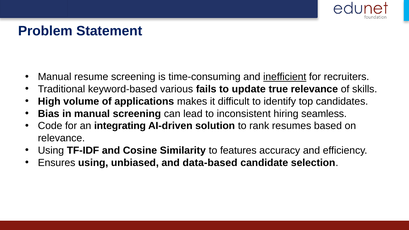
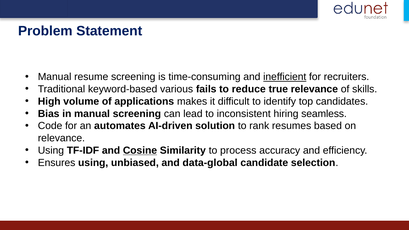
update: update -> reduce
integrating: integrating -> automates
Cosine underline: none -> present
features: features -> process
data-based: data-based -> data-global
